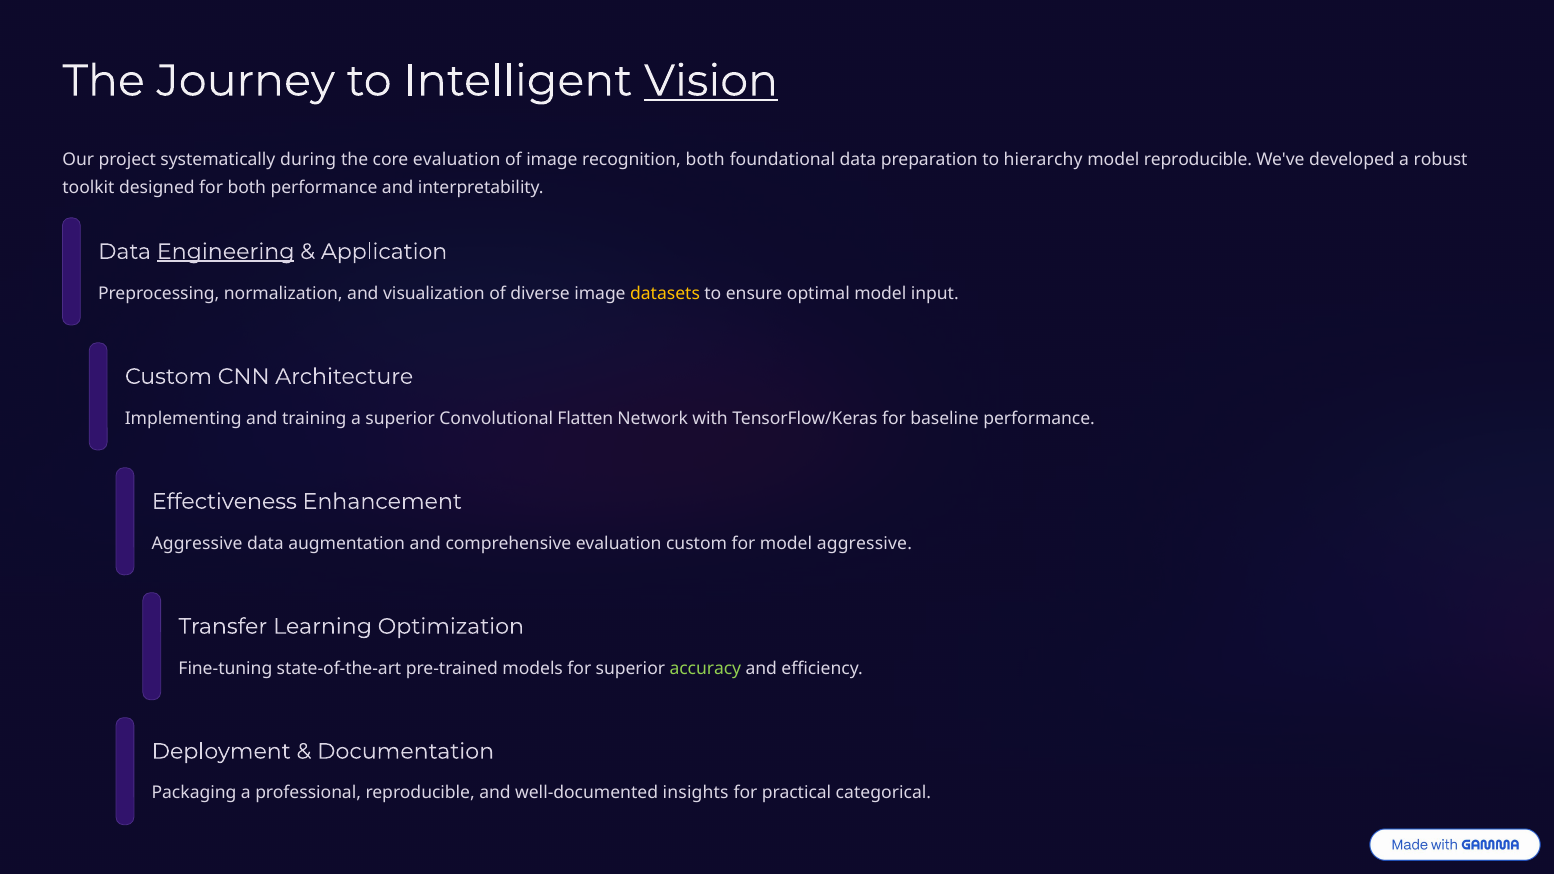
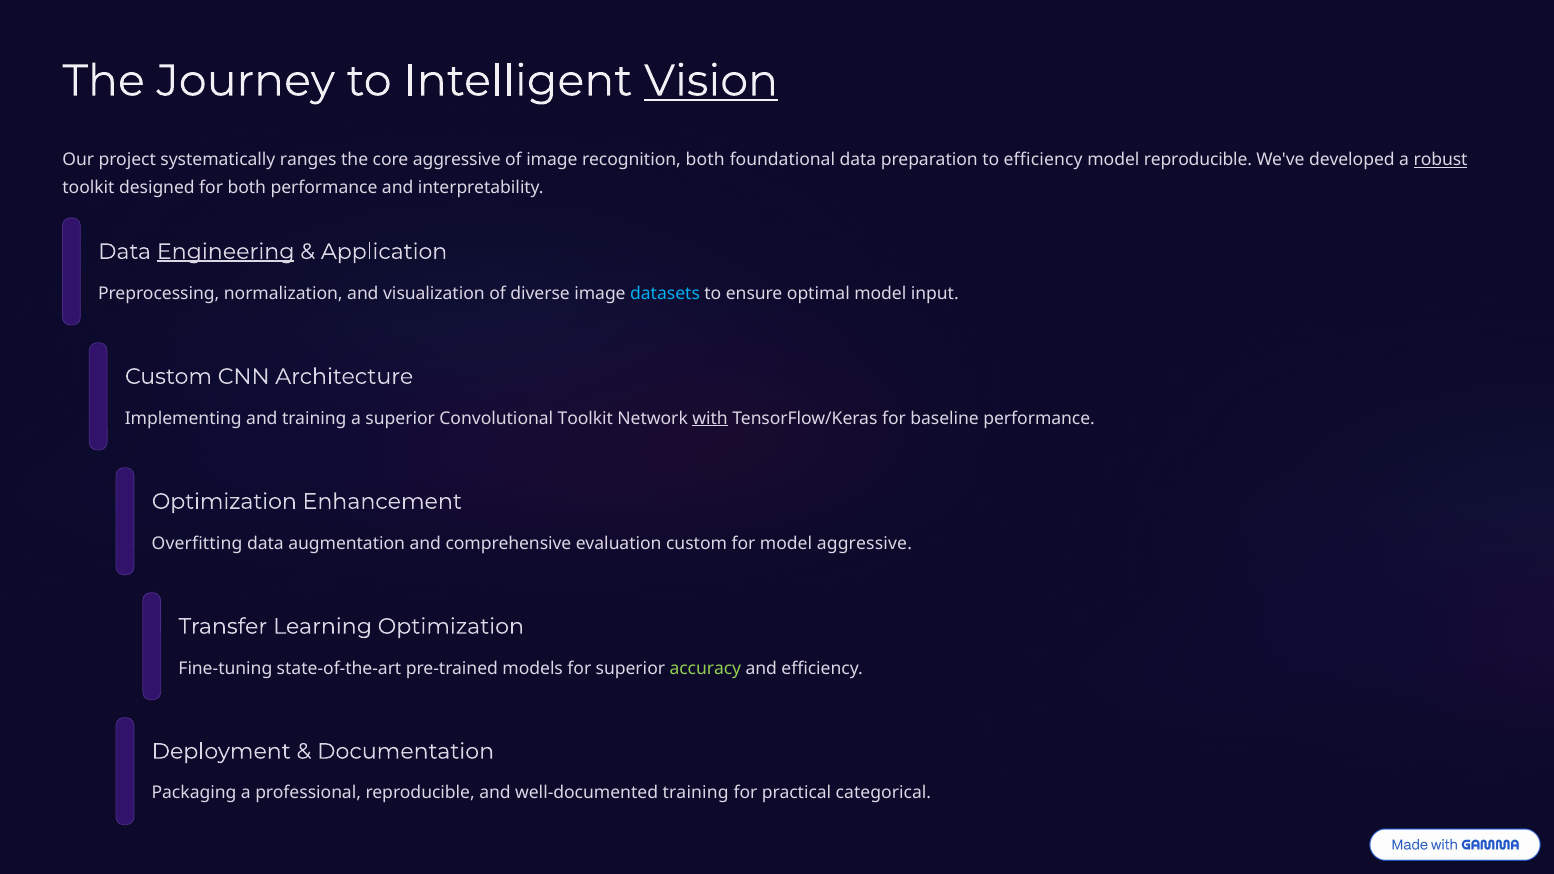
during: during -> ranges
core evaluation: evaluation -> aggressive
to hierarchy: hierarchy -> efficiency
robust underline: none -> present
datasets colour: yellow -> light blue
Convolutional Flatten: Flatten -> Toolkit
with underline: none -> present
Effectiveness at (224, 502): Effectiveness -> Optimization
Aggressive at (197, 543): Aggressive -> Overfitting
well-documented insights: insights -> training
